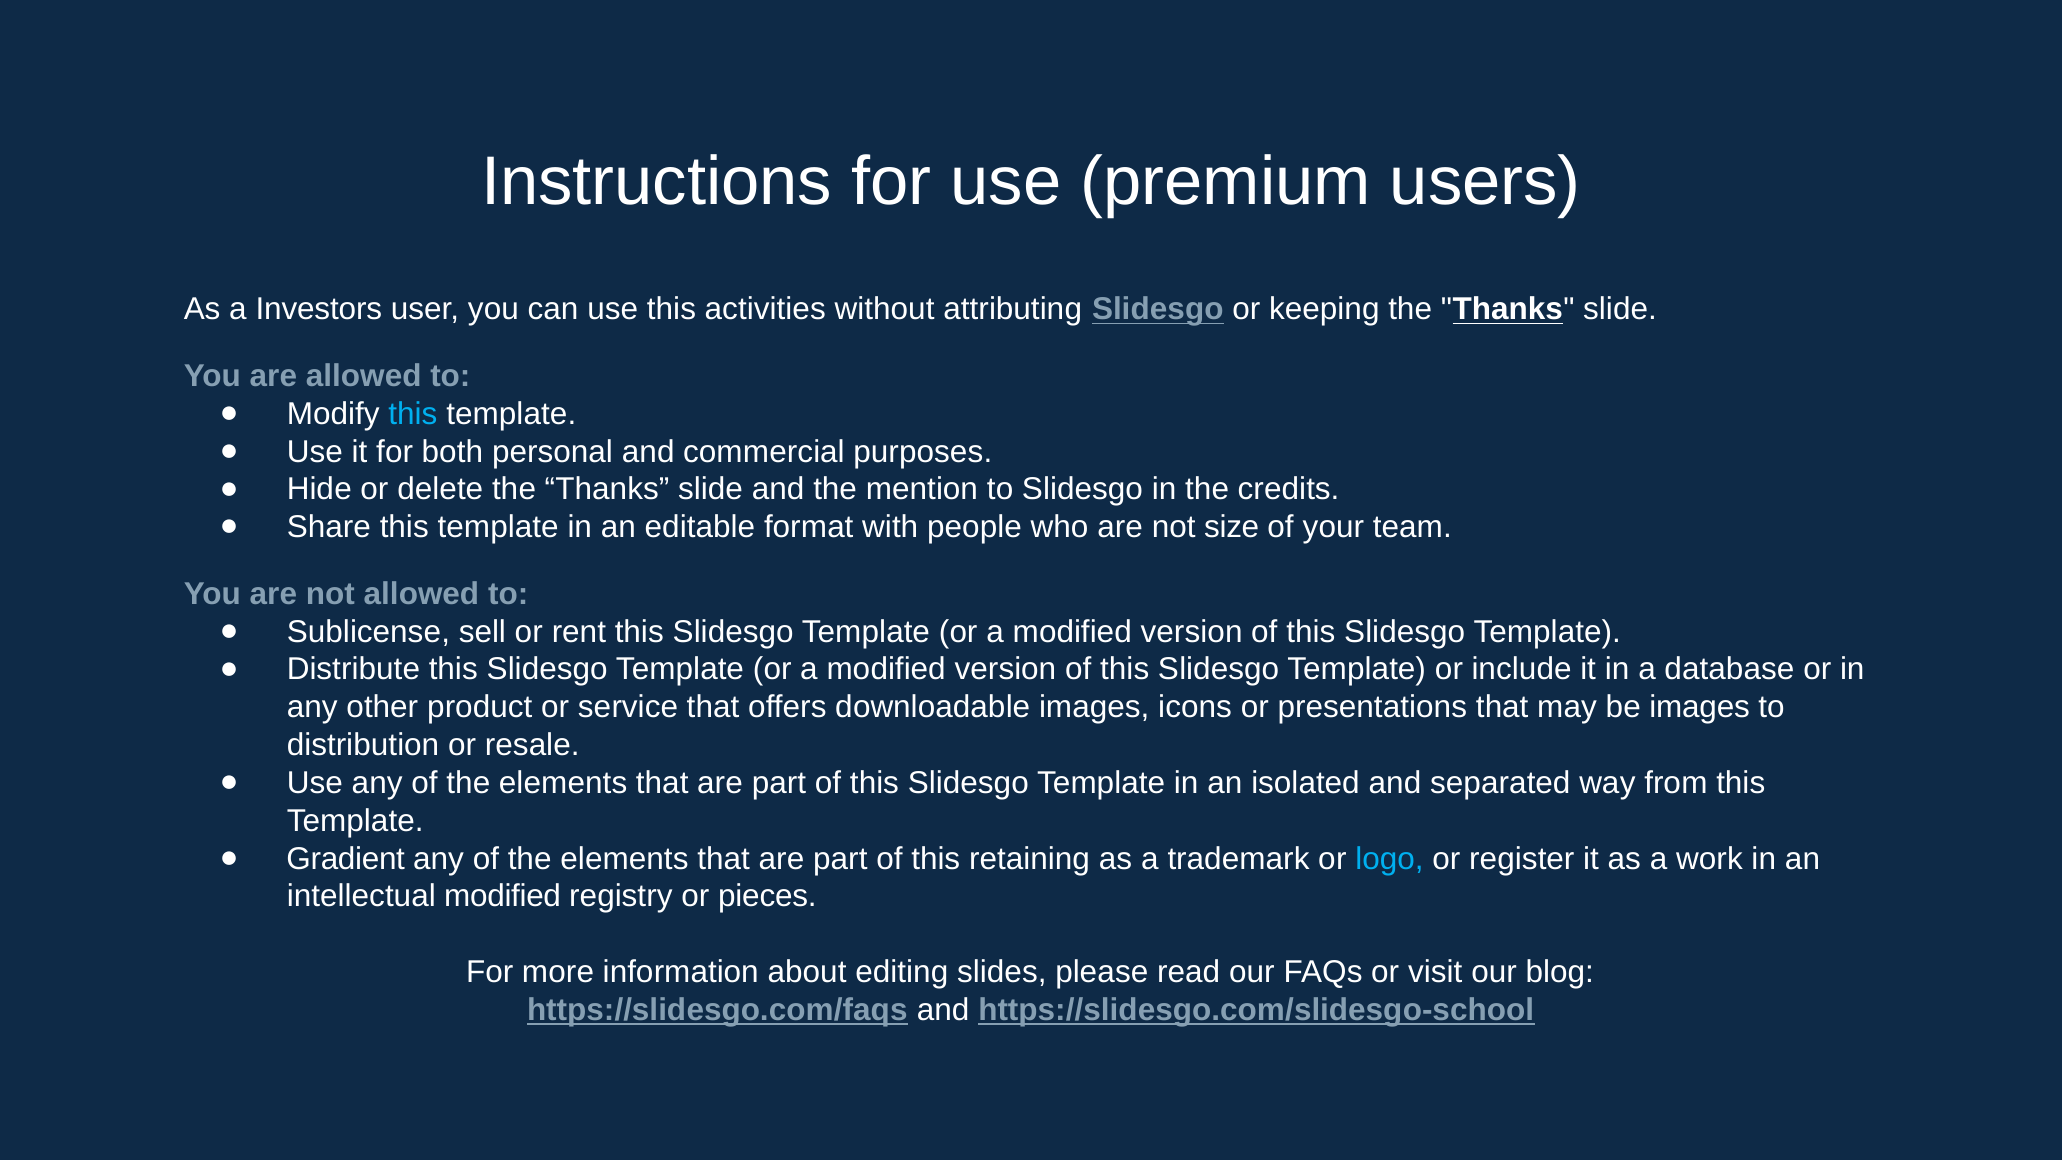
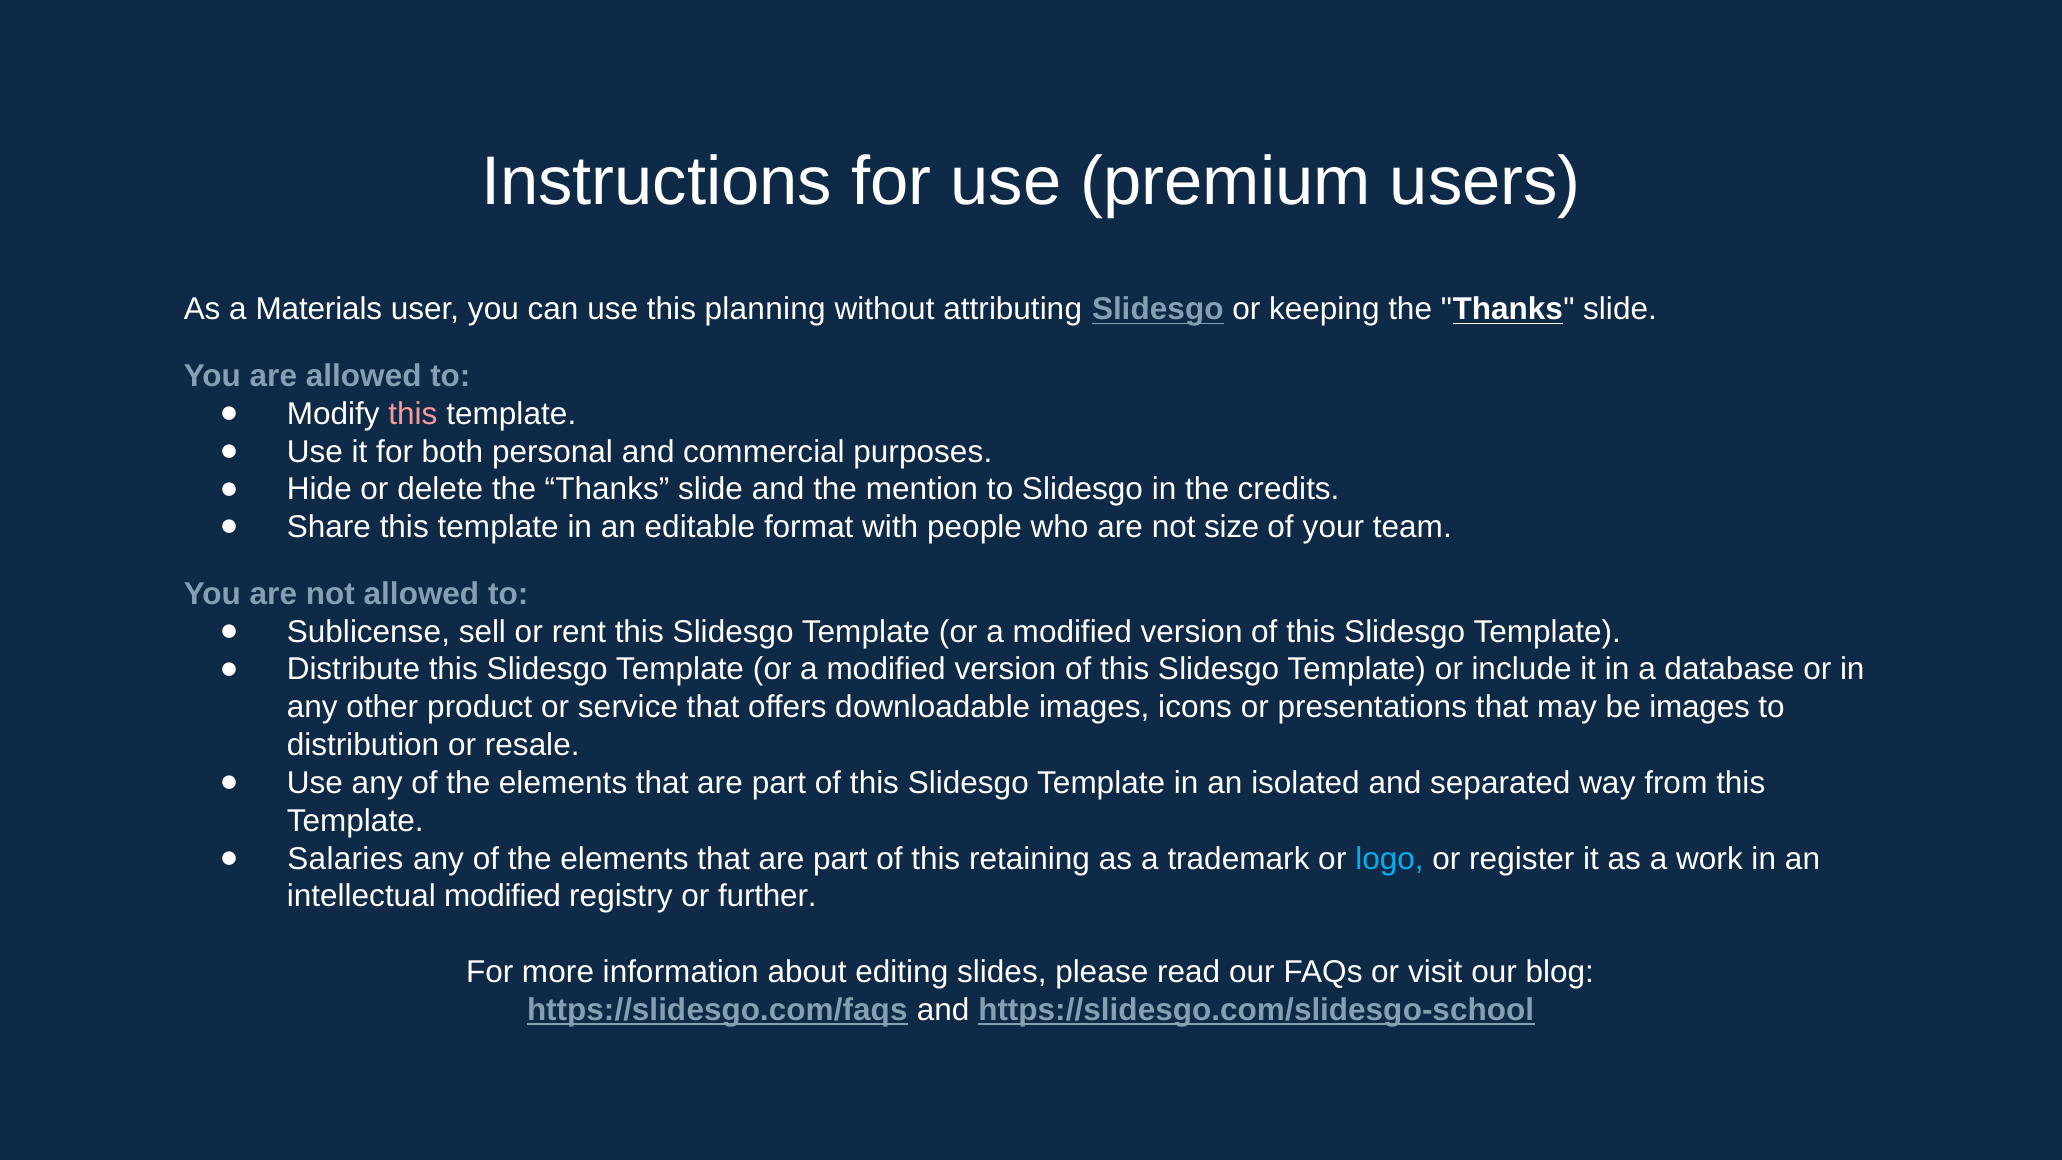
Investors: Investors -> Materials
activities: activities -> planning
this at (413, 414) colour: light blue -> pink
Gradient: Gradient -> Salaries
pieces: pieces -> further
